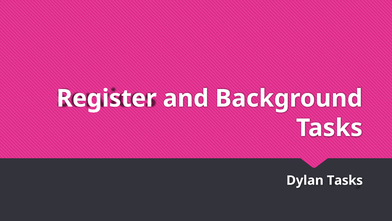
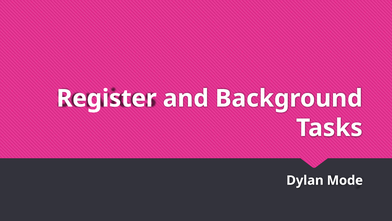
Dylan Tasks: Tasks -> Mode
